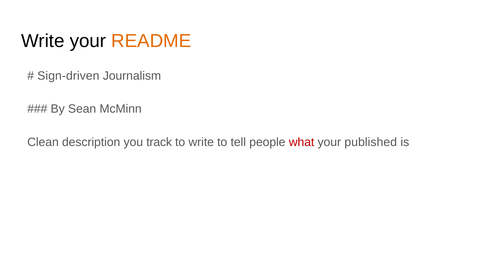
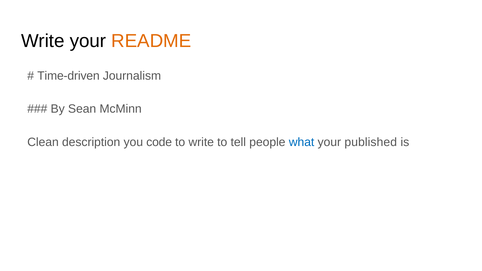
Sign-driven: Sign-driven -> Time-driven
track: track -> code
what colour: red -> blue
